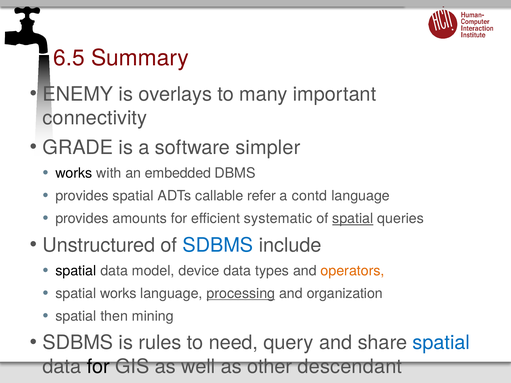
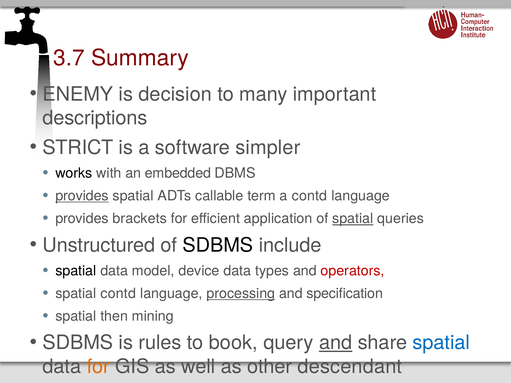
6.5: 6.5 -> 3.7
overlays: overlays -> decision
connectivity: connectivity -> descriptions
GRADE: GRADE -> STRICT
provides at (82, 196) underline: none -> present
refer: refer -> term
amounts: amounts -> brackets
systematic: systematic -> application
SDBMS at (218, 245) colour: blue -> black
operators colour: orange -> red
spatial works: works -> contd
organization: organization -> specification
need: need -> book
and at (336, 343) underline: none -> present
for at (98, 367) colour: black -> orange
